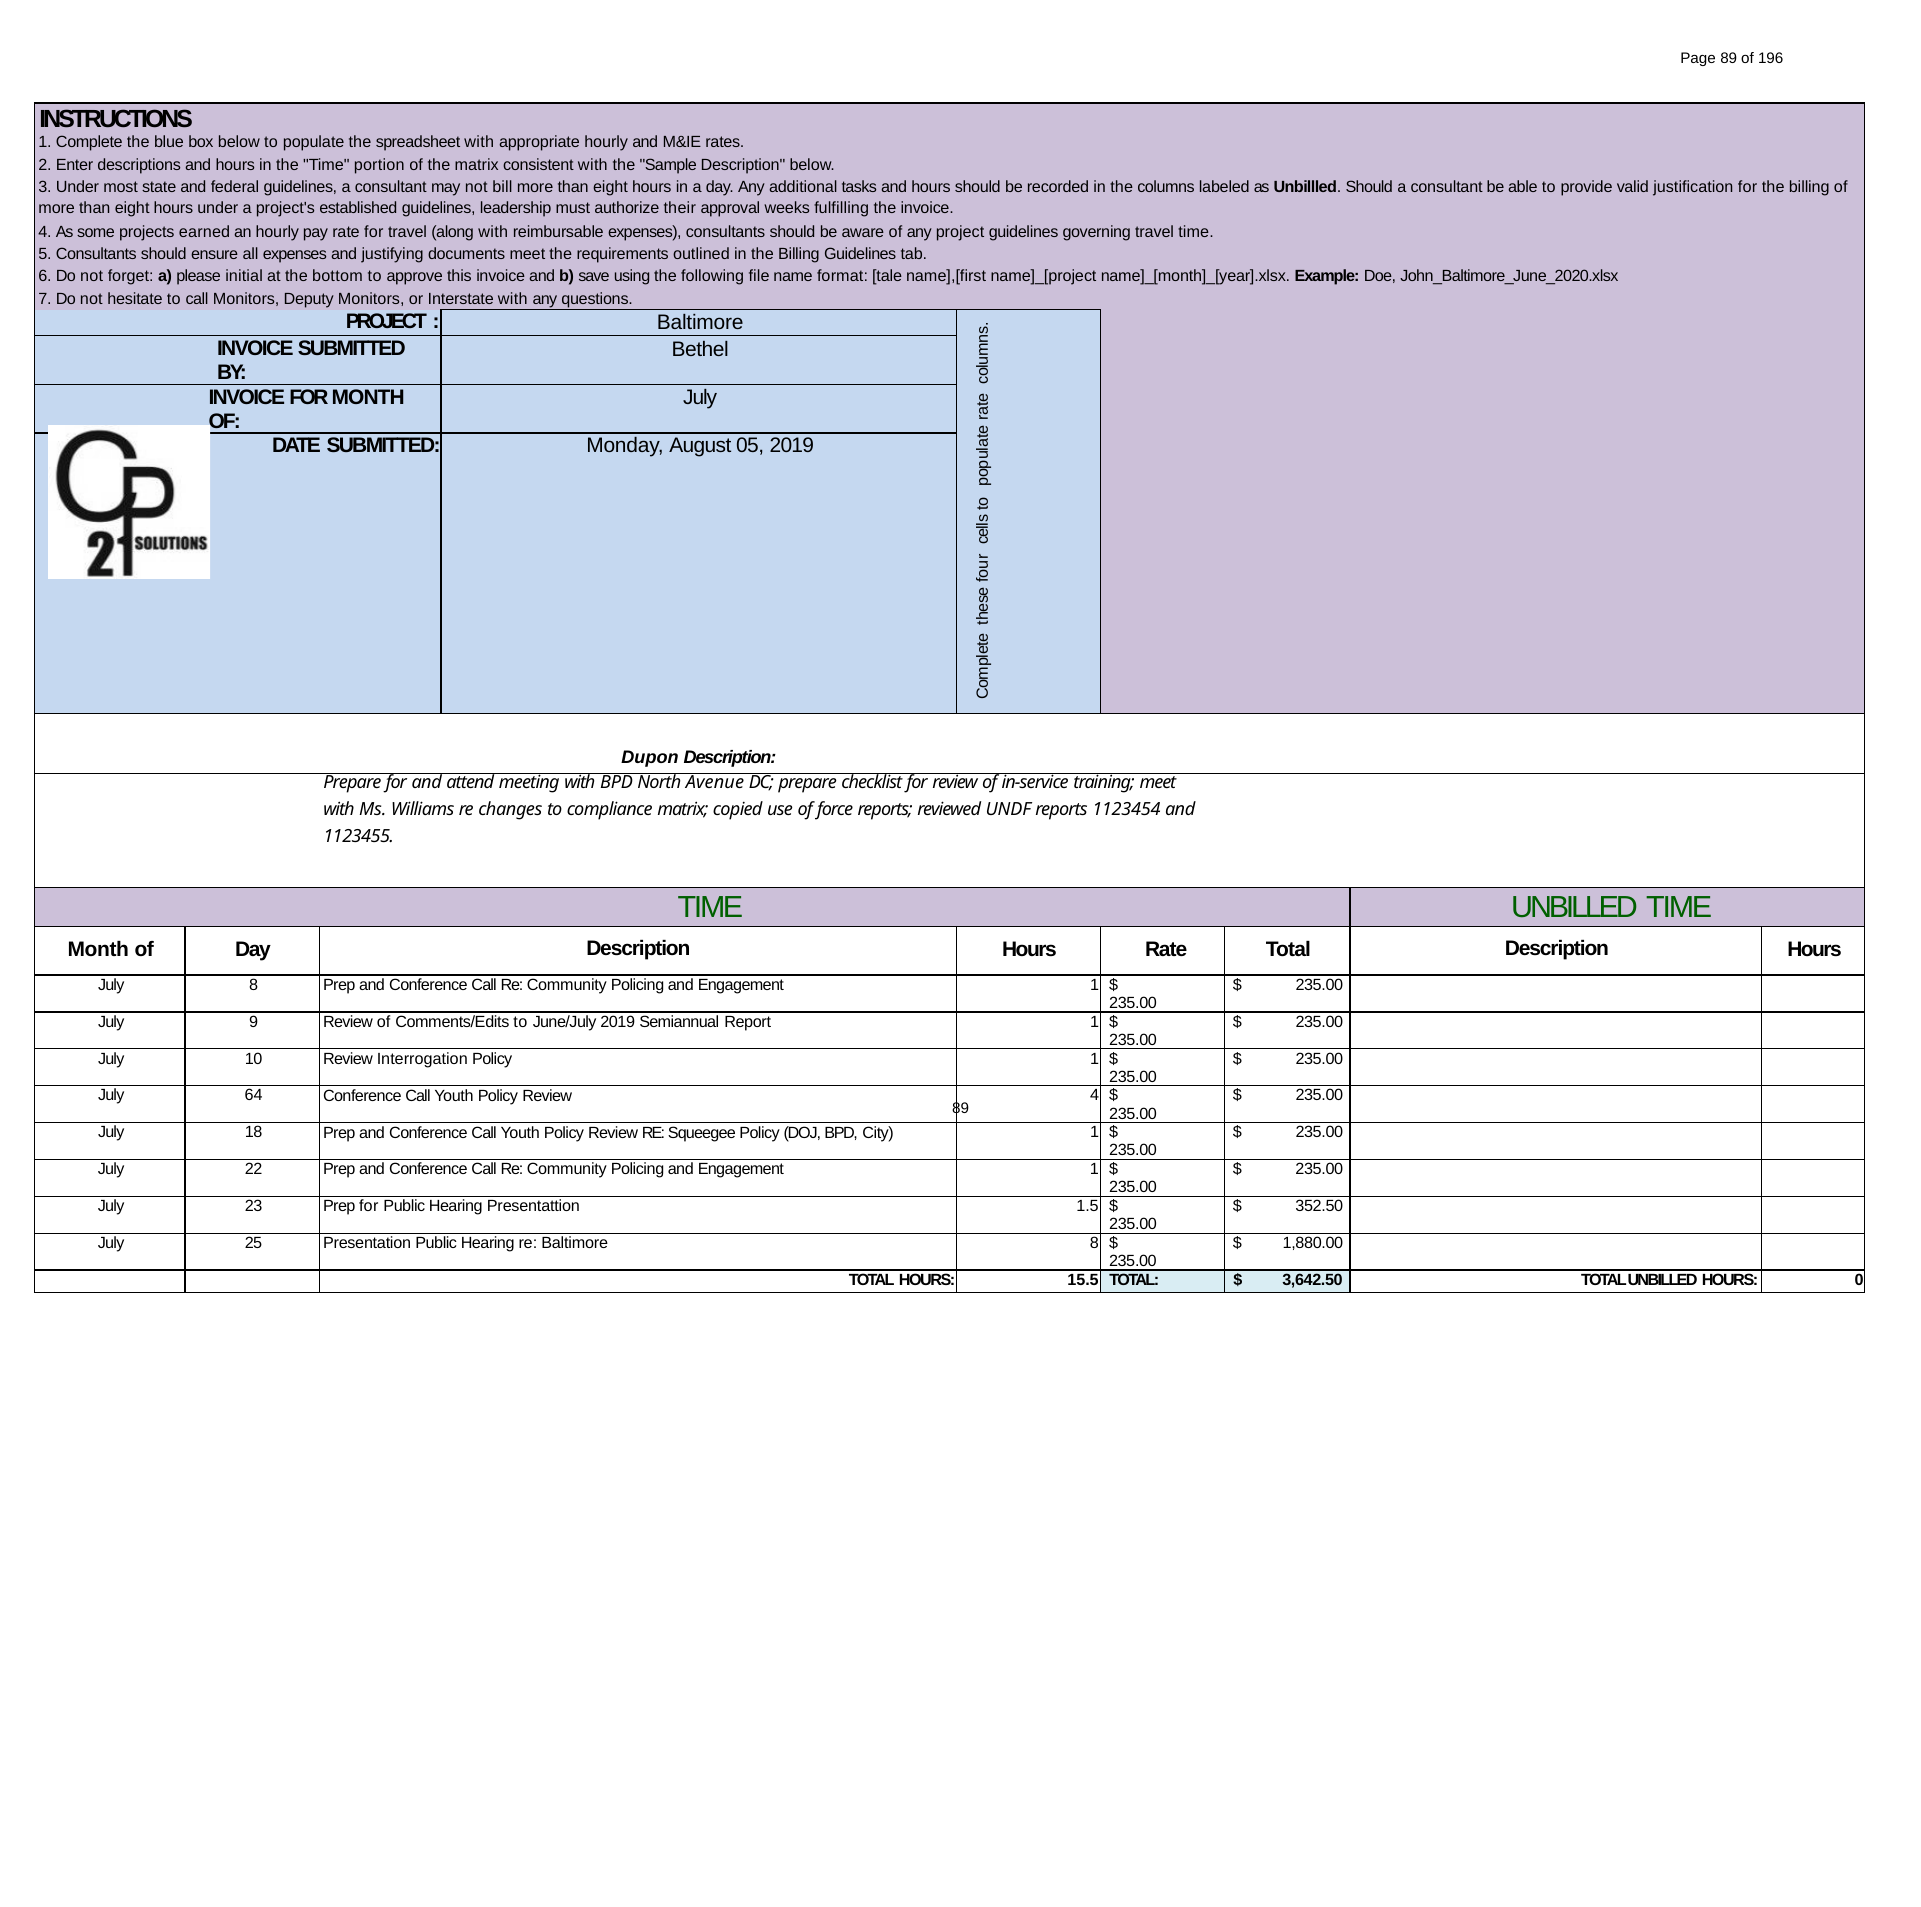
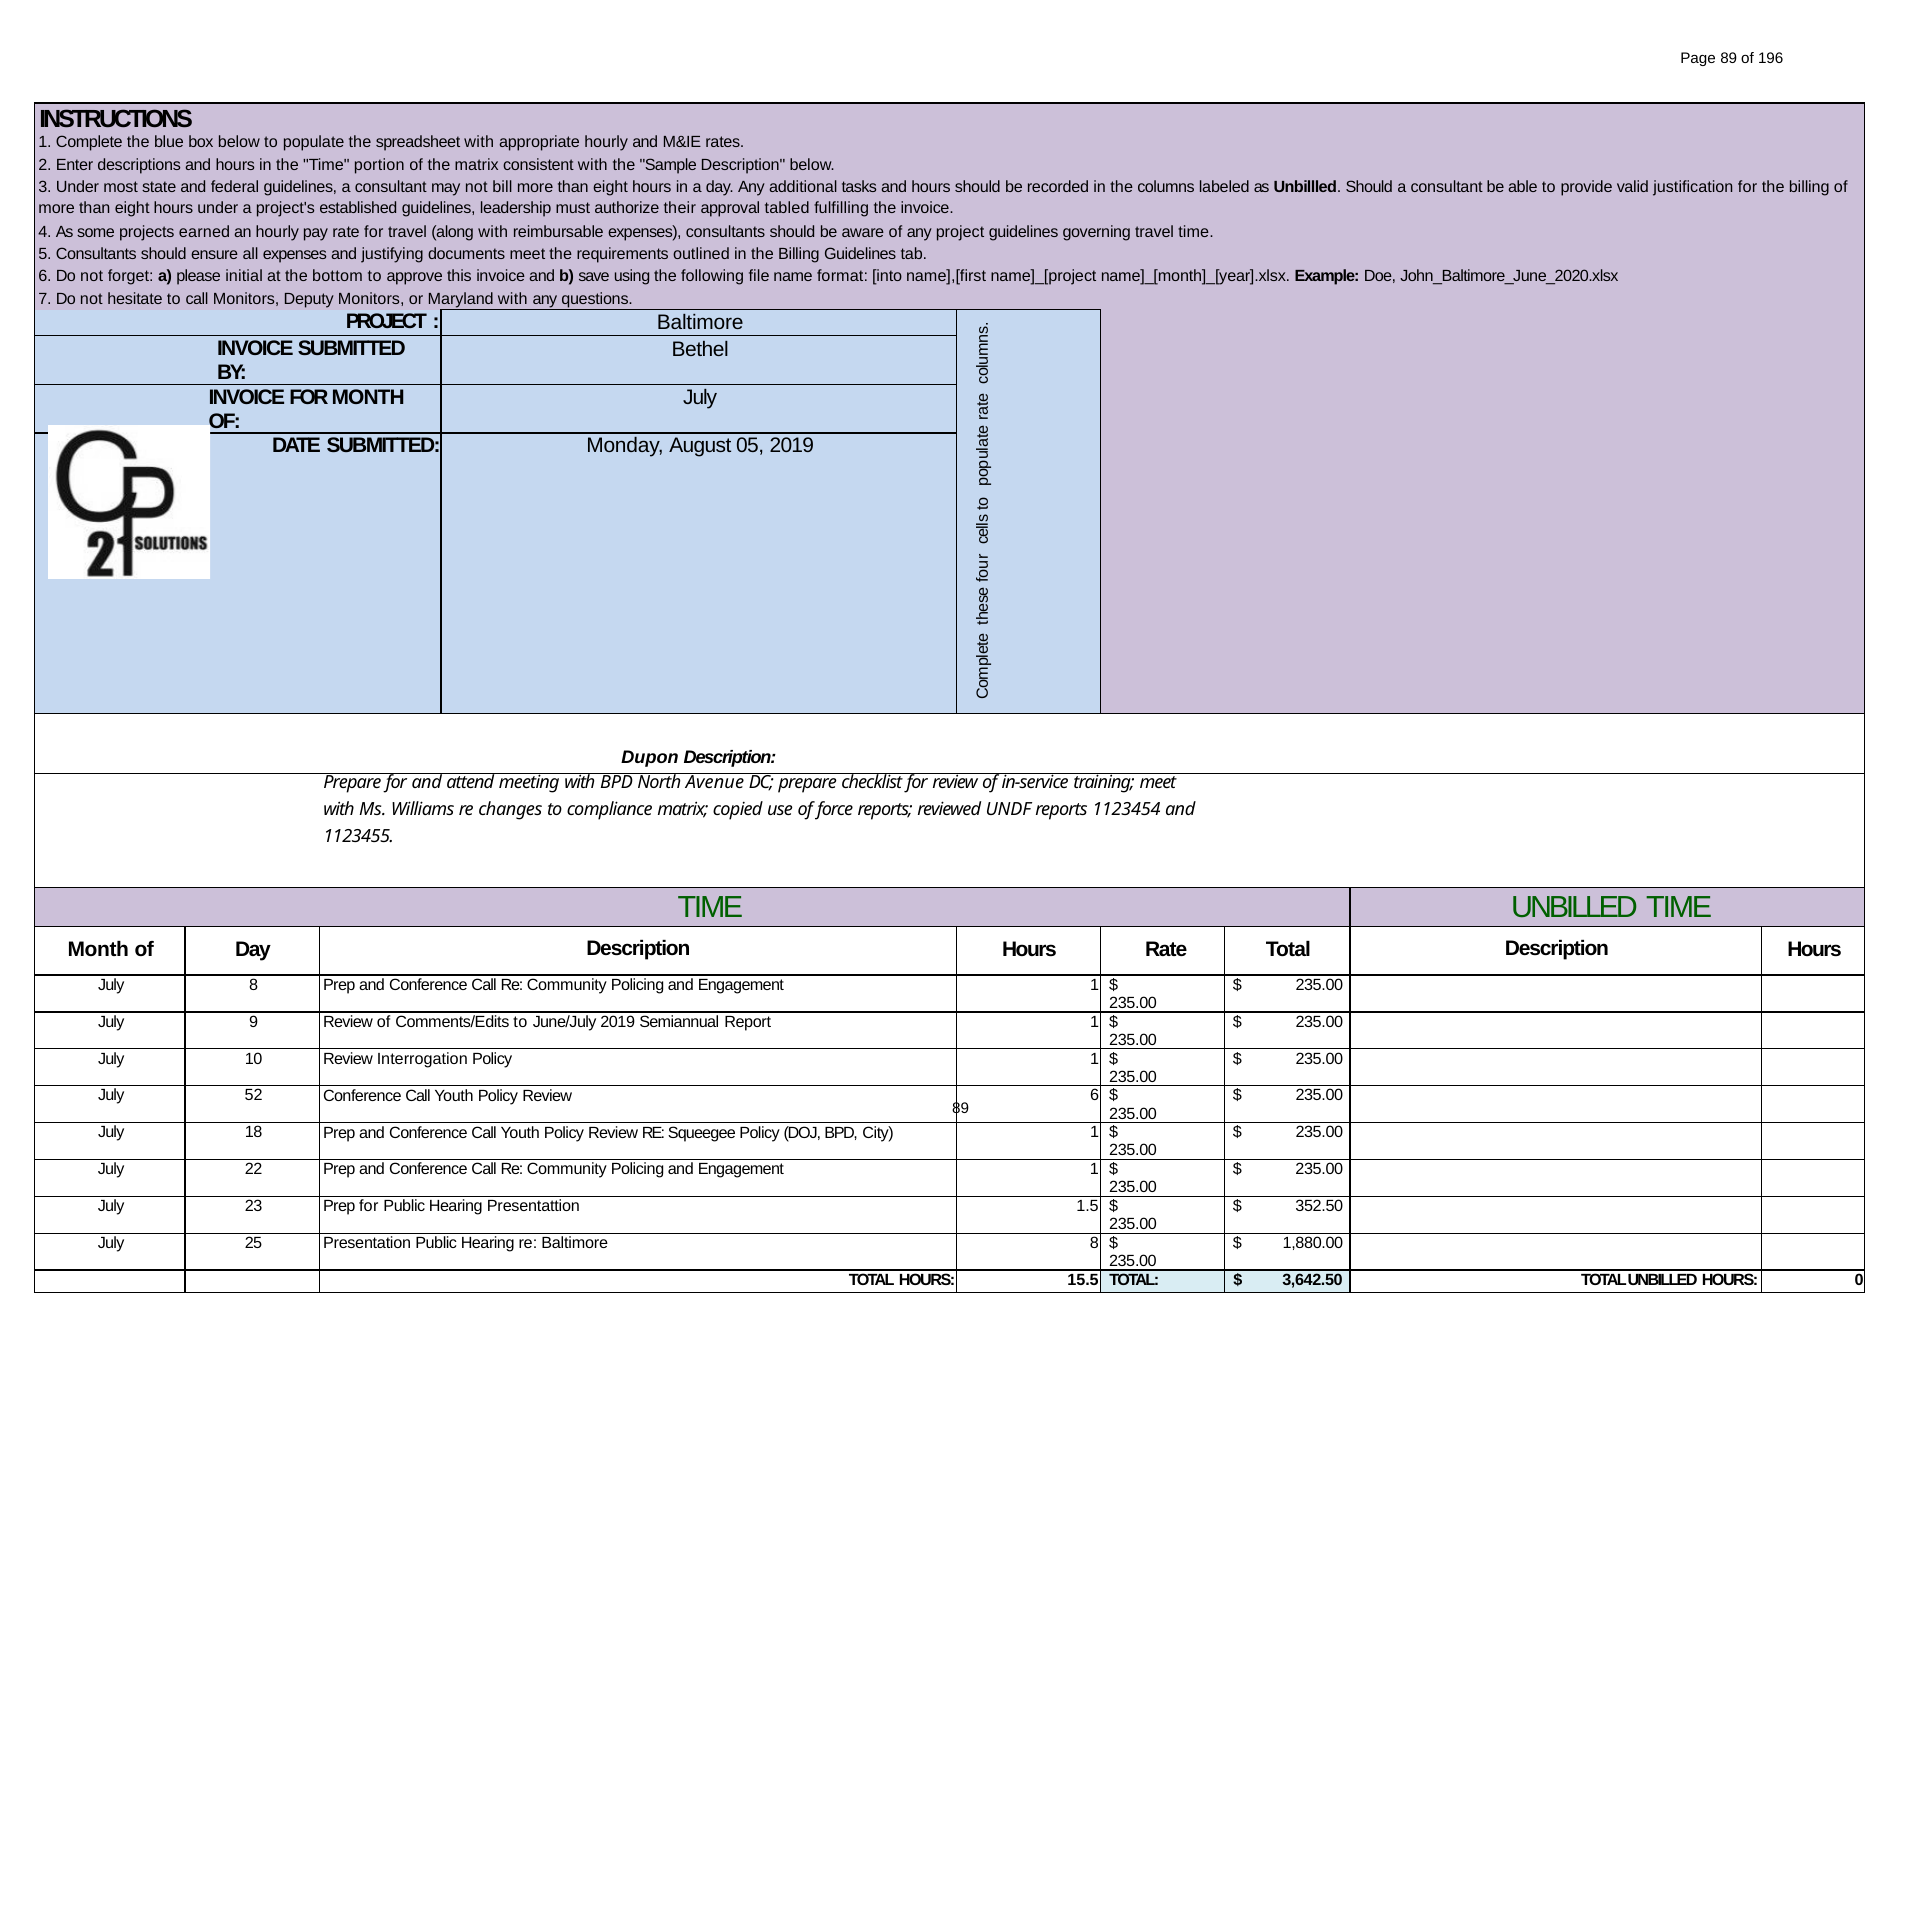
weeks: weeks -> tabled
tale: tale -> into
Interstate: Interstate -> Maryland
64: 64 -> 52
Review 4: 4 -> 6
